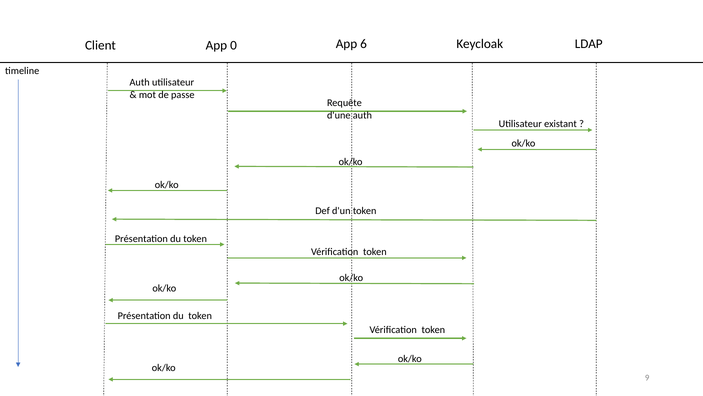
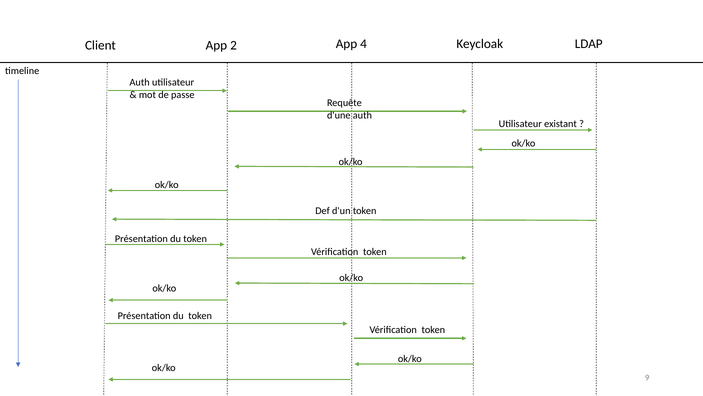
0: 0 -> 2
6: 6 -> 4
